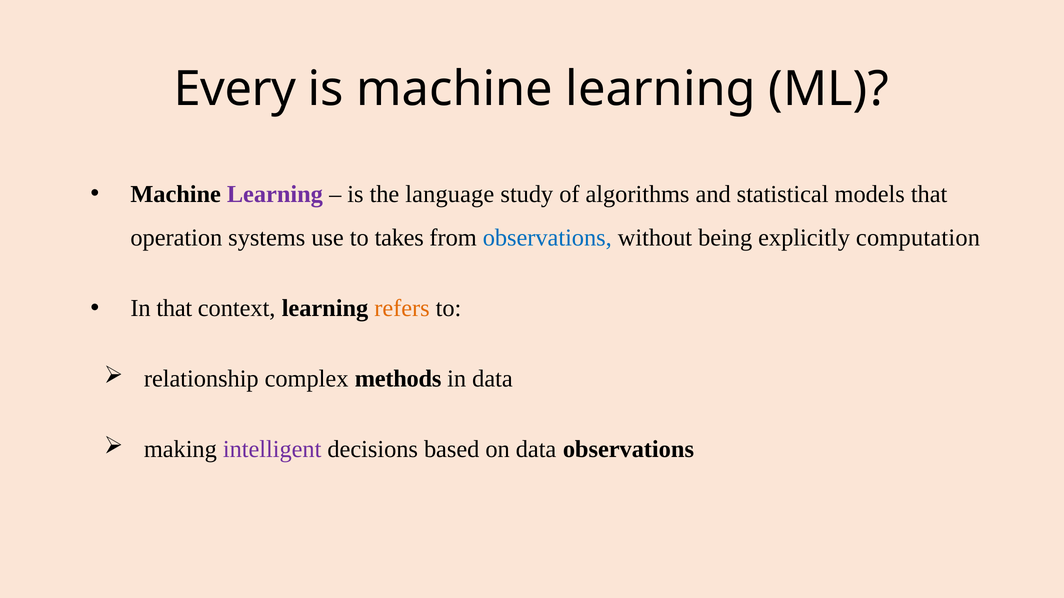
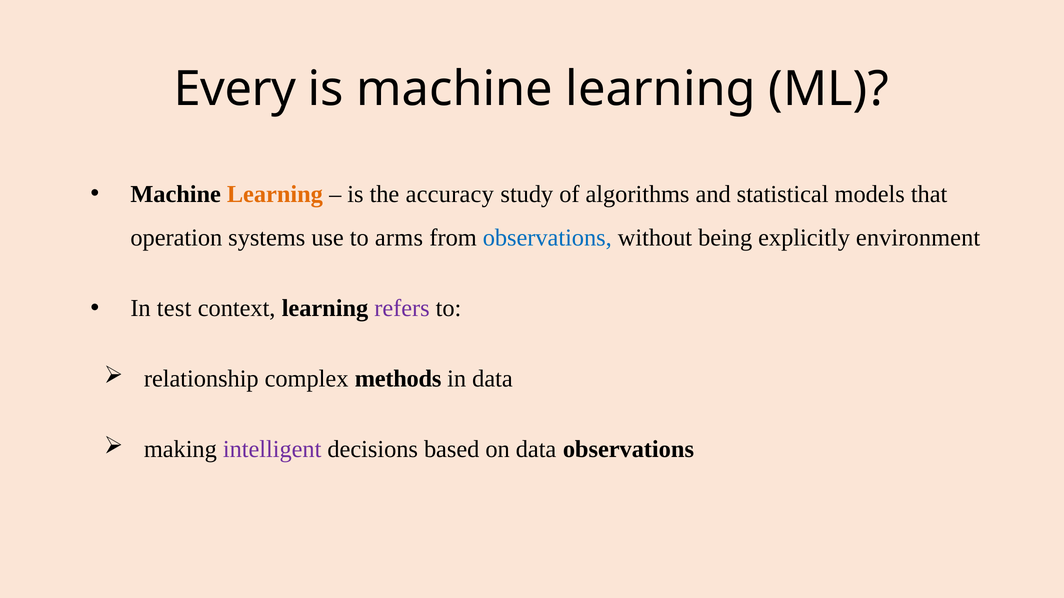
Learning at (275, 194) colour: purple -> orange
language: language -> accuracy
takes: takes -> arms
computation: computation -> environment
In that: that -> test
refers colour: orange -> purple
